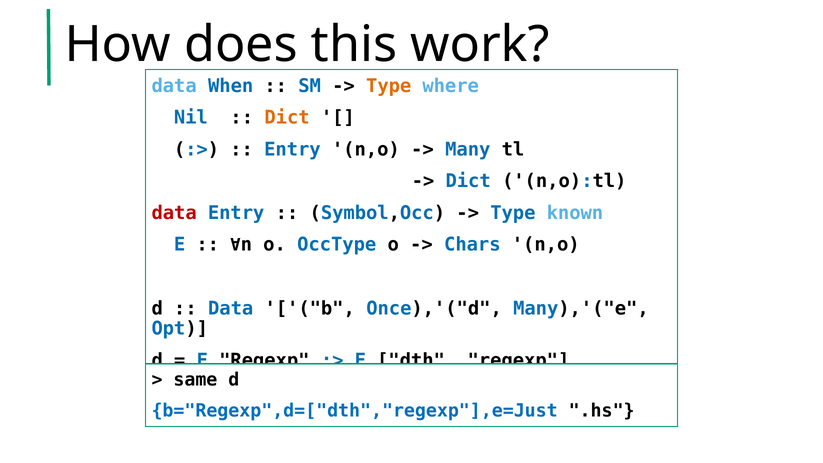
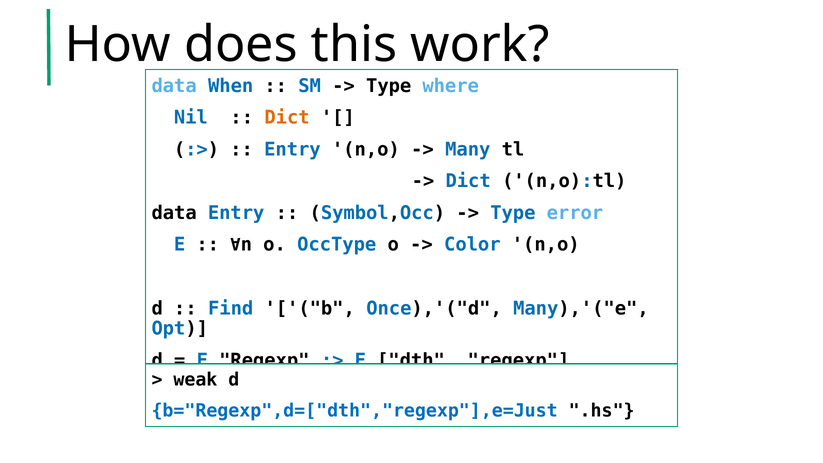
Type at (389, 86) colour: orange -> black
data at (174, 213) colour: red -> black
known: known -> error
Chars: Chars -> Color
Data at (231, 308): Data -> Find
same: same -> weak
